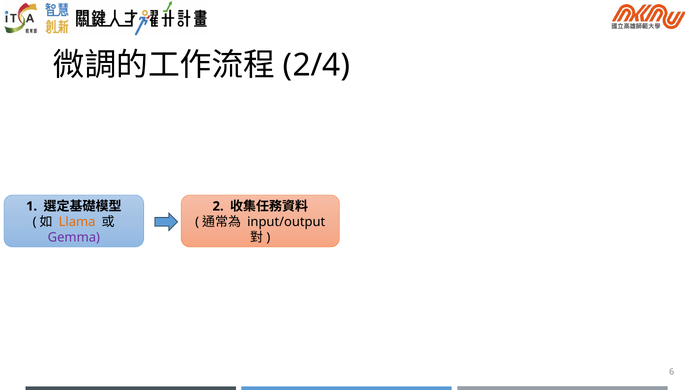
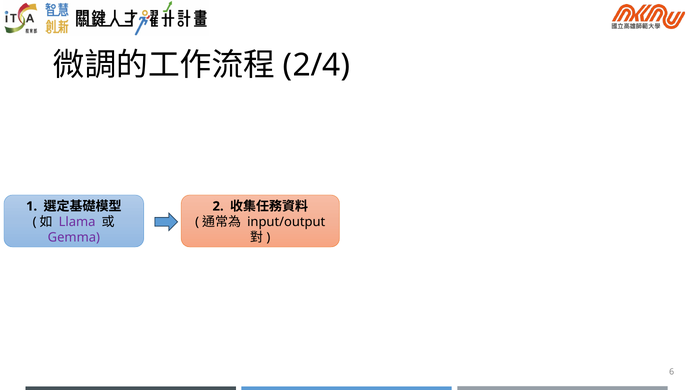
Llama colour: orange -> purple
